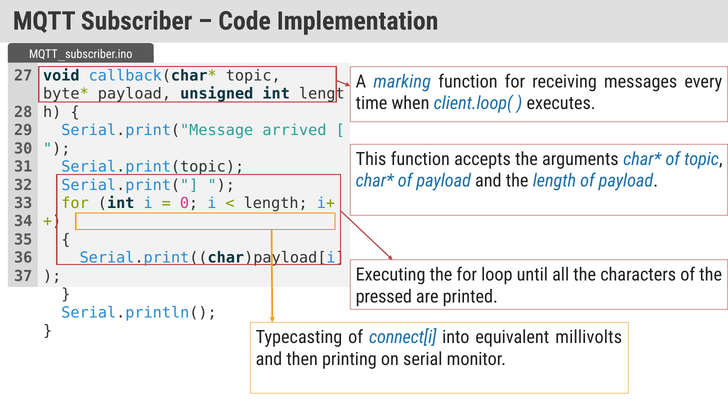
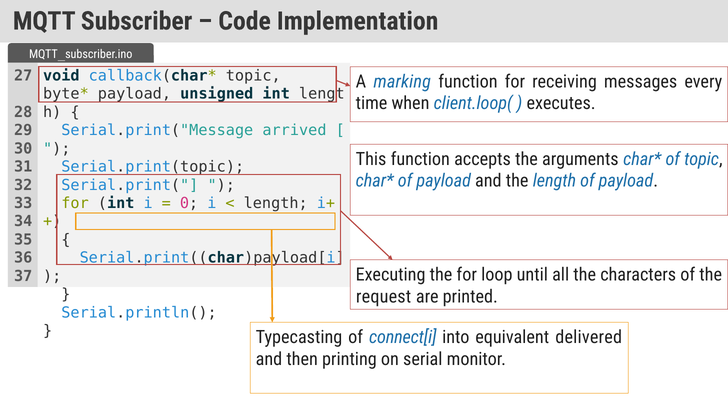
pressed: pressed -> request
millivolts: millivolts -> delivered
